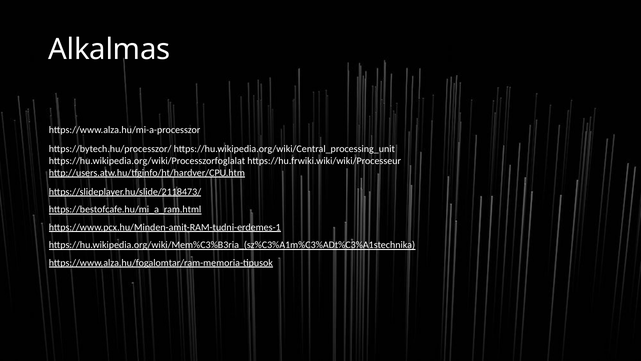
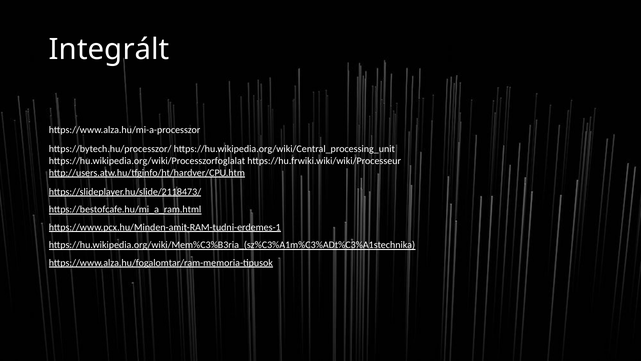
Alkalmas: Alkalmas -> Integrált
